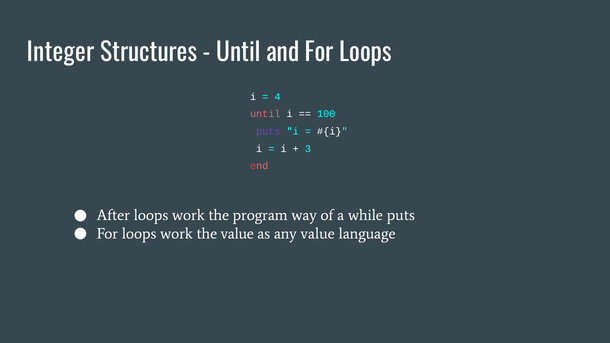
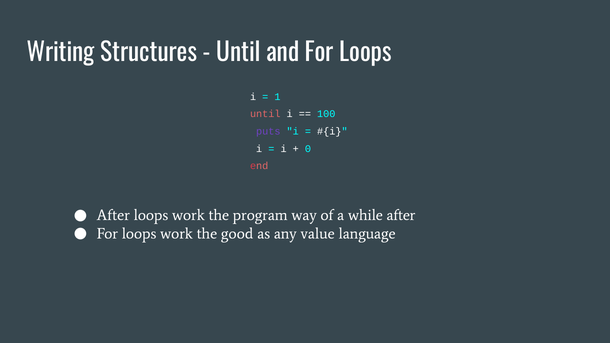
Integer: Integer -> Writing
4: 4 -> 1
3: 3 -> 0
while puts: puts -> after
the value: value -> good
